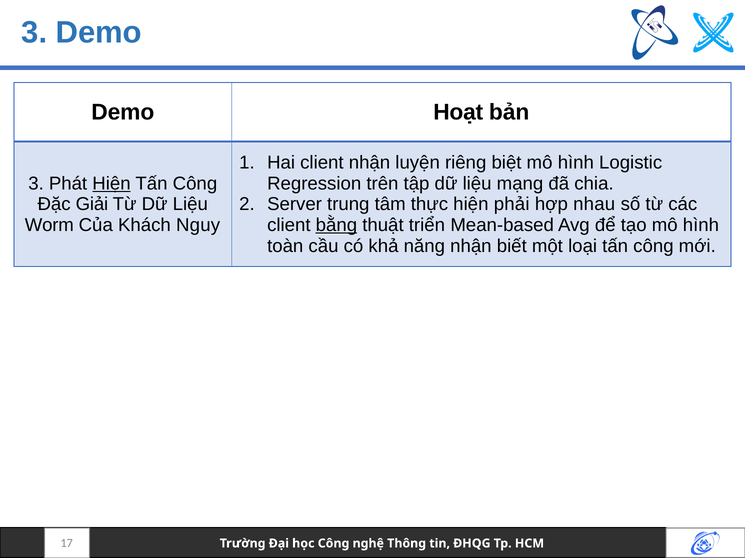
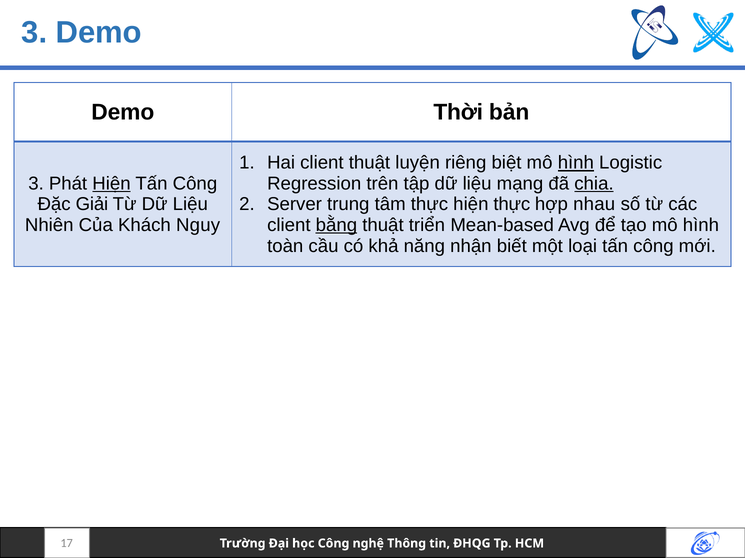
Hoạt: Hoạt -> Thời
client nhận: nhận -> thuật
hình at (576, 163) underline: none -> present
chia underline: none -> present
hiện phải: phải -> thực
Worm: Worm -> Nhiên
